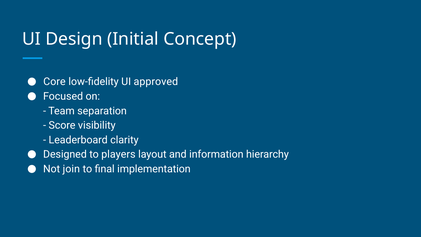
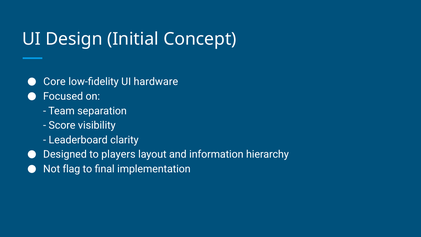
approved: approved -> hardware
join: join -> flag
